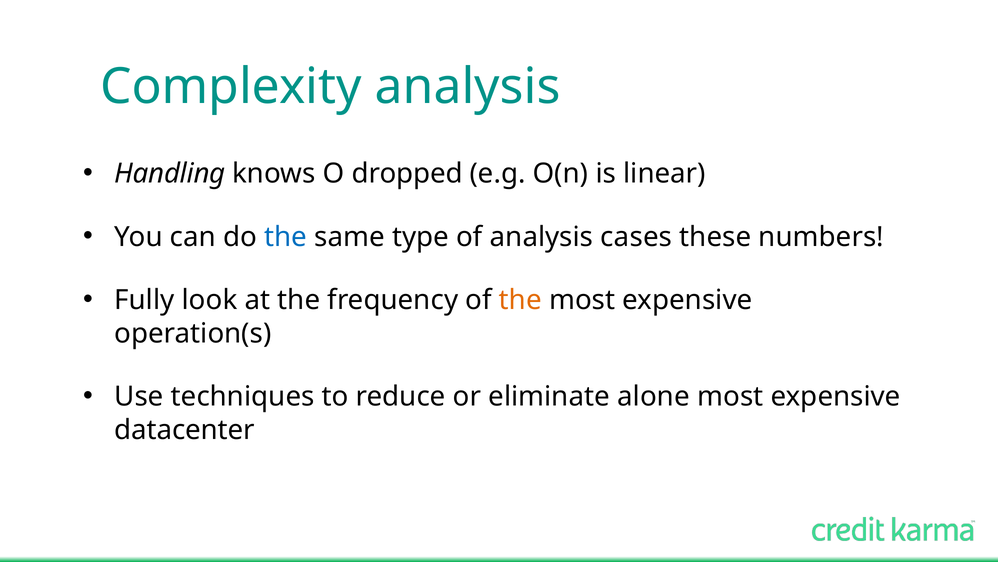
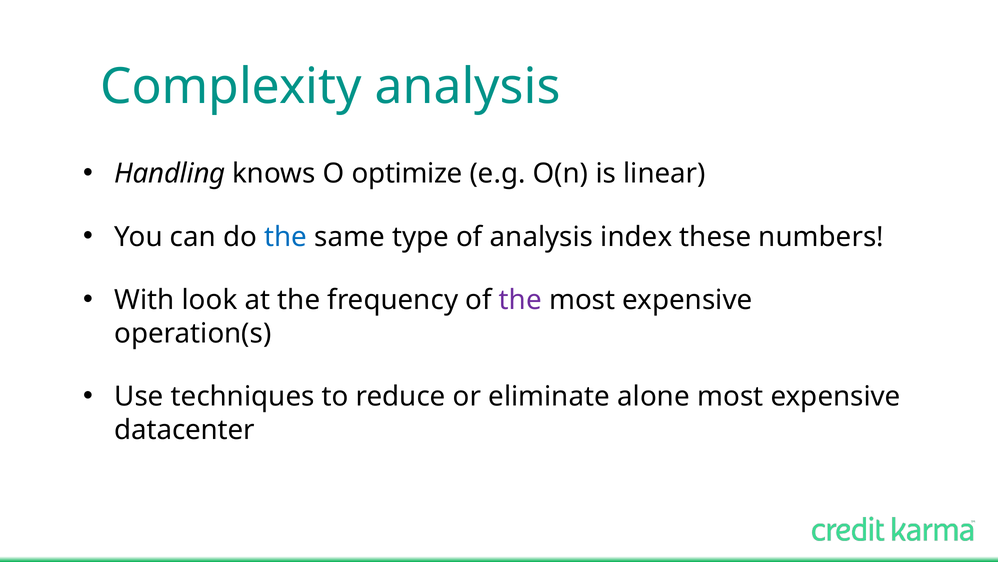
dropped: dropped -> optimize
cases: cases -> index
Fully: Fully -> With
the at (520, 300) colour: orange -> purple
